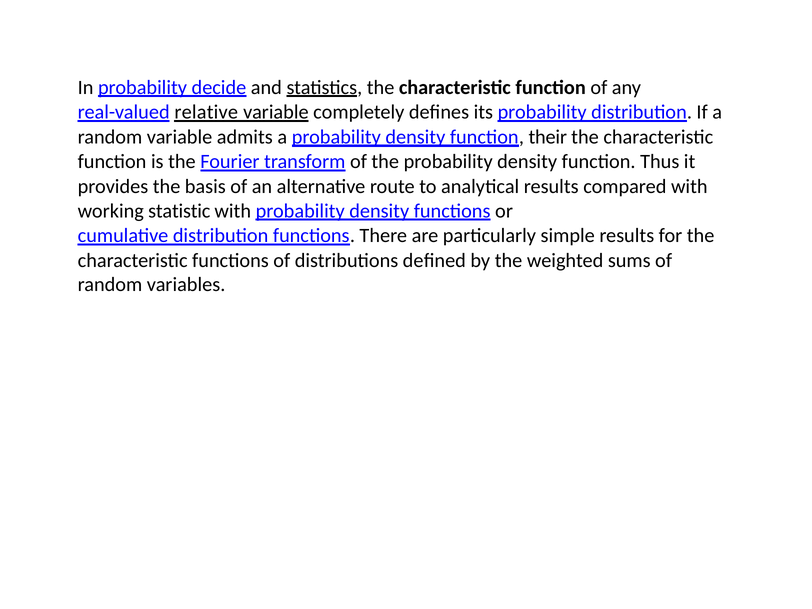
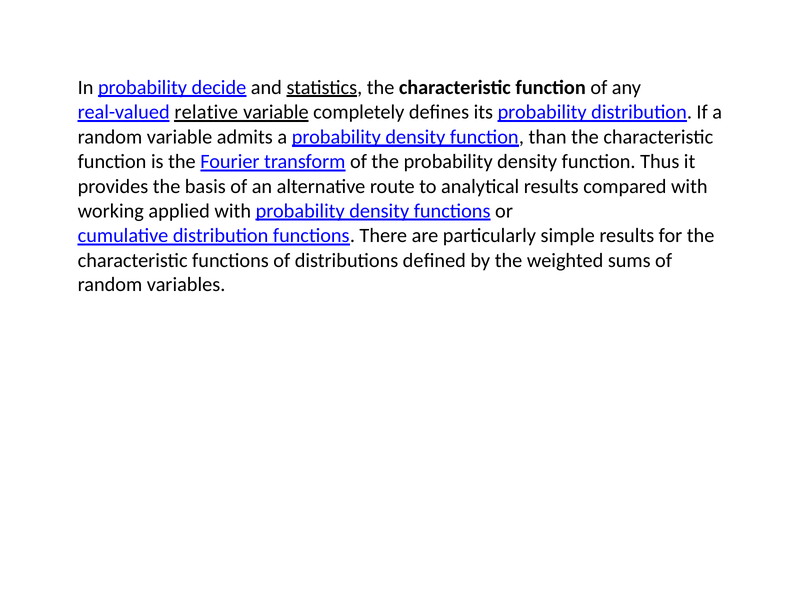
their: their -> than
statistic: statistic -> applied
